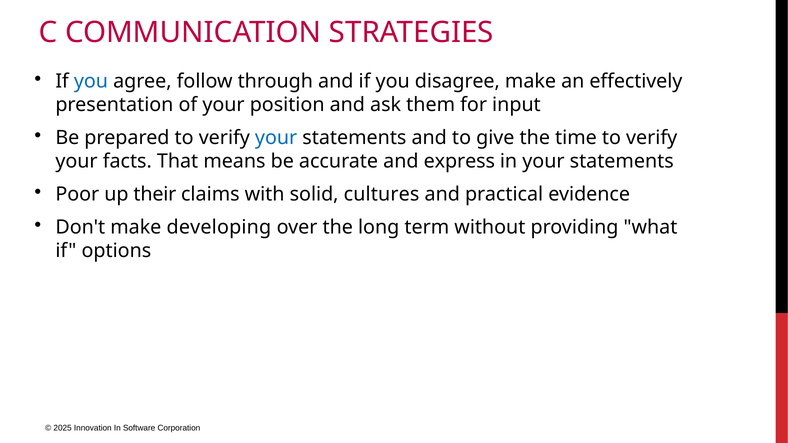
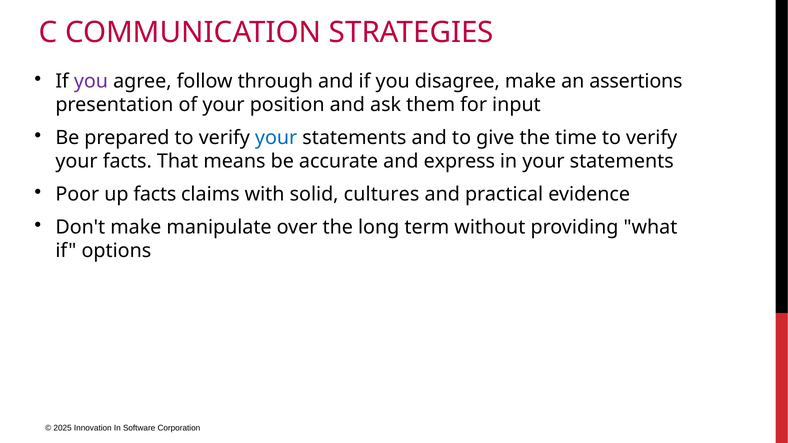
you at (91, 81) colour: blue -> purple
effectively: effectively -> assertions
up their: their -> facts
developing: developing -> manipulate
